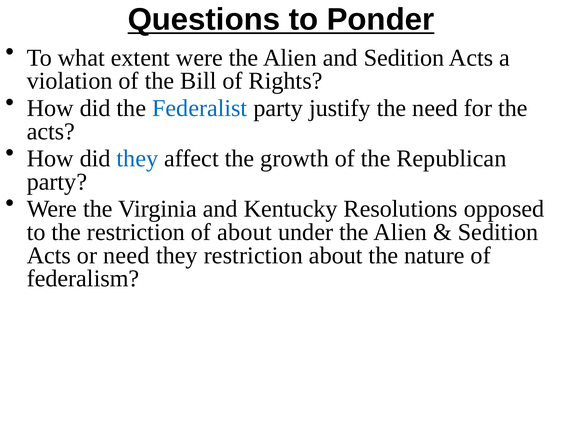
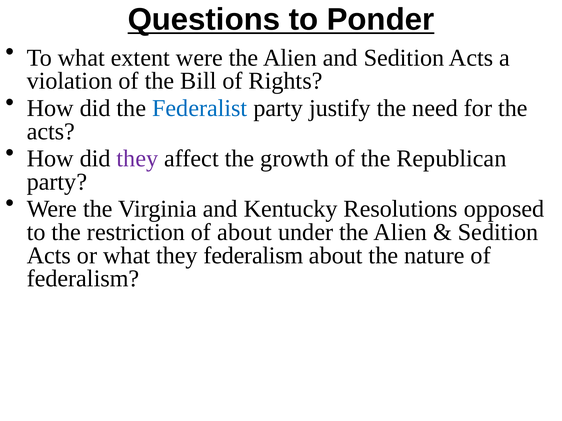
they at (137, 159) colour: blue -> purple
or need: need -> what
they restriction: restriction -> federalism
